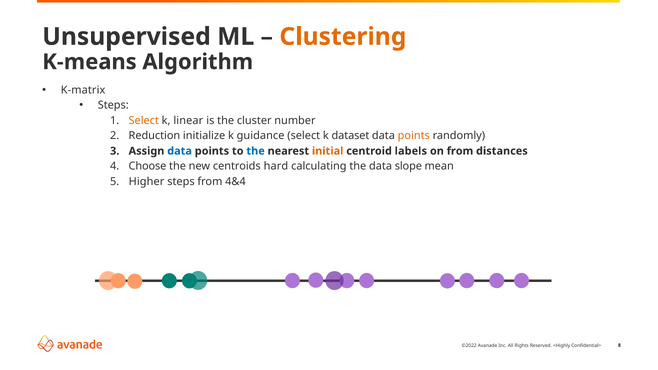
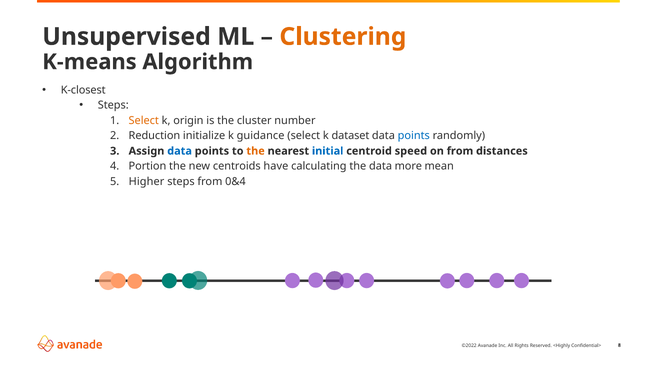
K-matrix: K-matrix -> K-closest
linear: linear -> origin
points at (414, 136) colour: orange -> blue
the at (256, 151) colour: blue -> orange
initial colour: orange -> blue
labels: labels -> speed
Choose: Choose -> Portion
hard: hard -> have
slope: slope -> more
4&4: 4&4 -> 0&4
